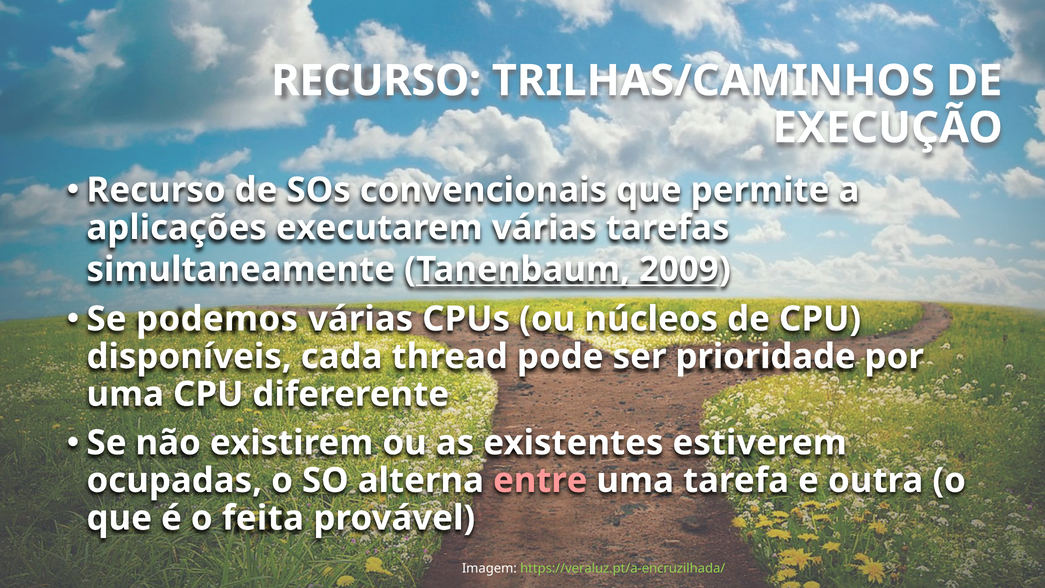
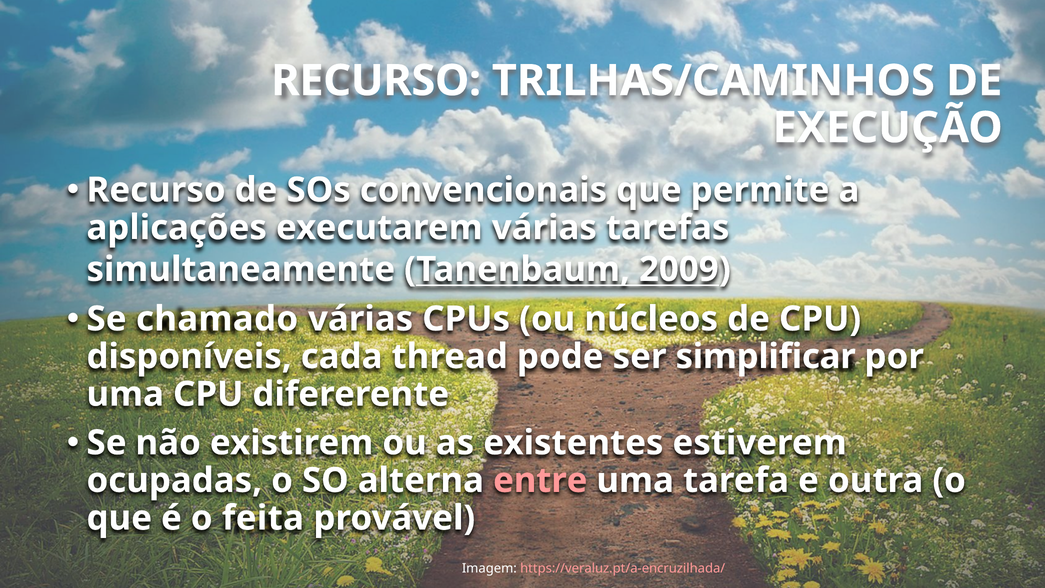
podemos: podemos -> chamado
prioridade: prioridade -> simplificar
https://veraluz.pt/a-encruzilhada/ colour: light green -> pink
